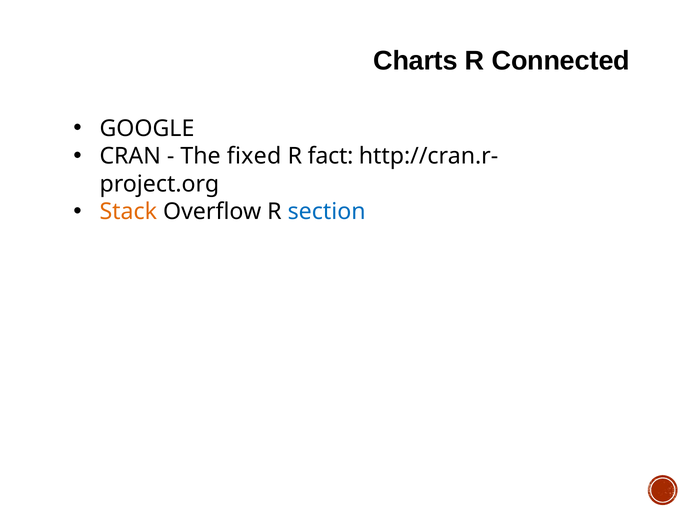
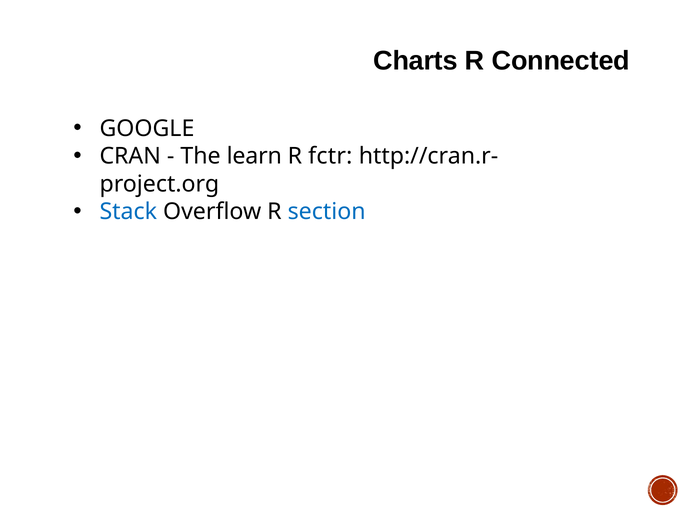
fixed: fixed -> learn
fact: fact -> fctr
Stack colour: orange -> blue
